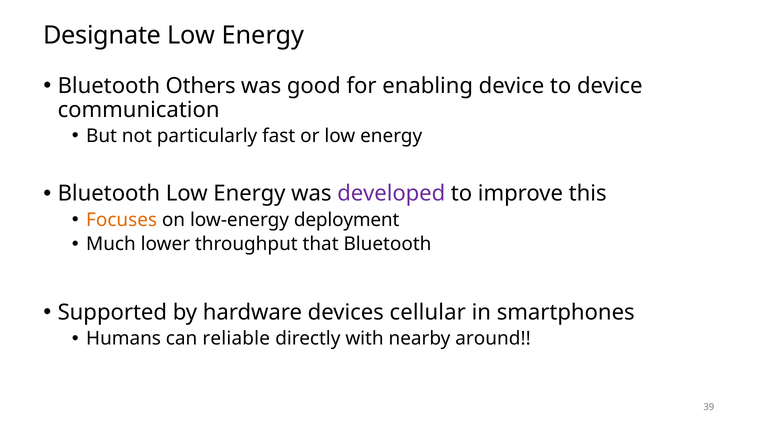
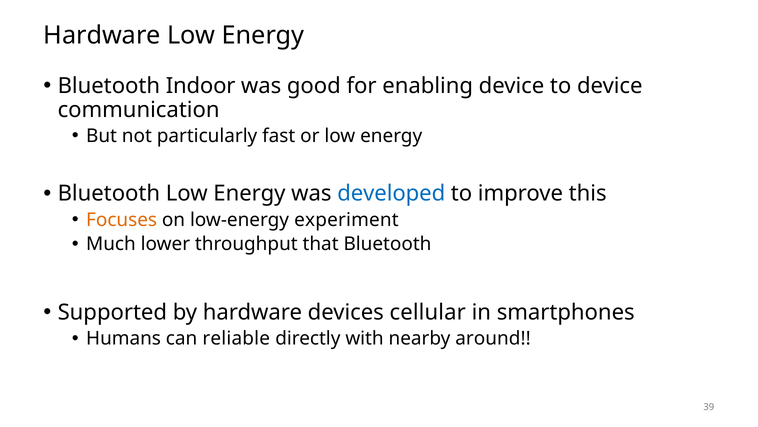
Designate at (102, 35): Designate -> Hardware
Others: Others -> Indoor
developed colour: purple -> blue
deployment: deployment -> experiment
